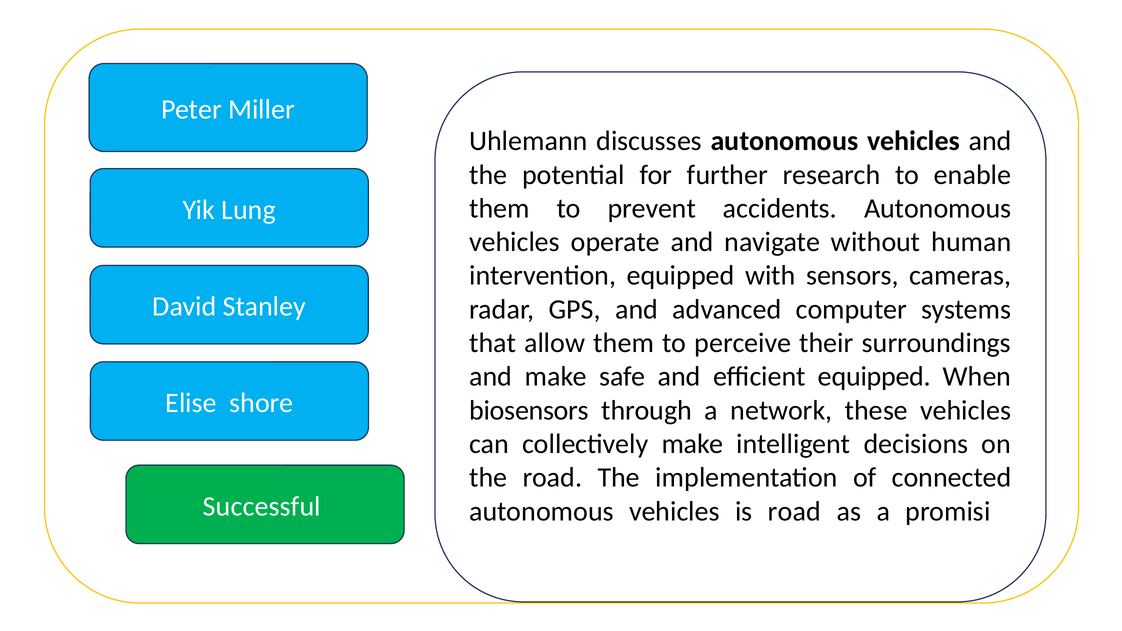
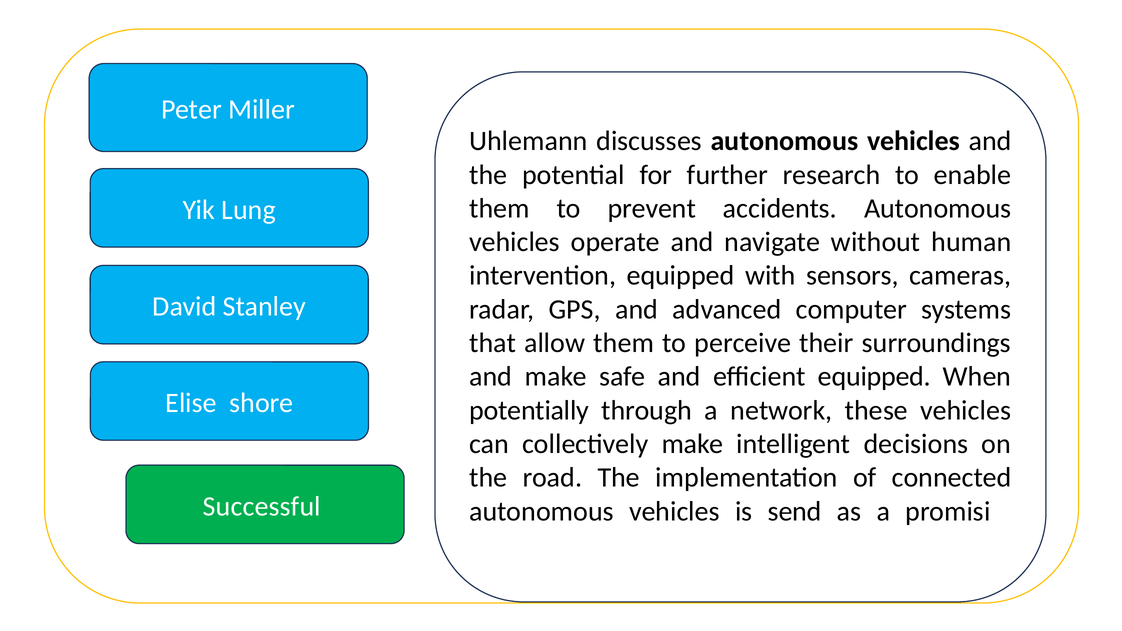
biosensors: biosensors -> potentially
is road: road -> send
